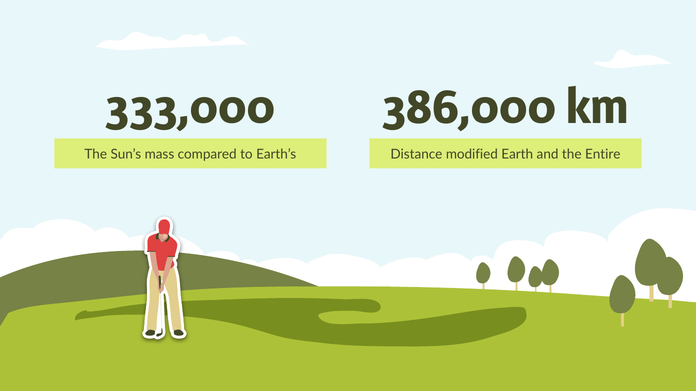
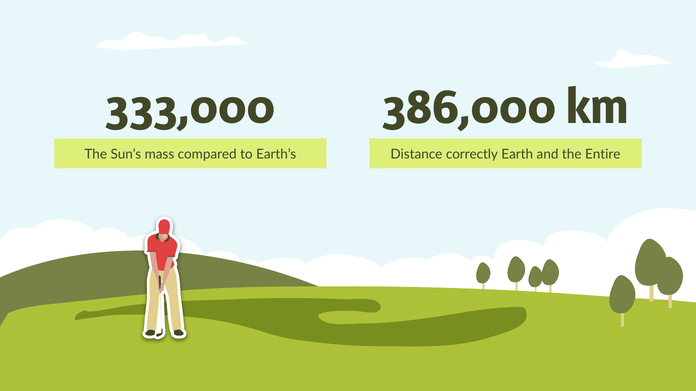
modified: modified -> correctly
